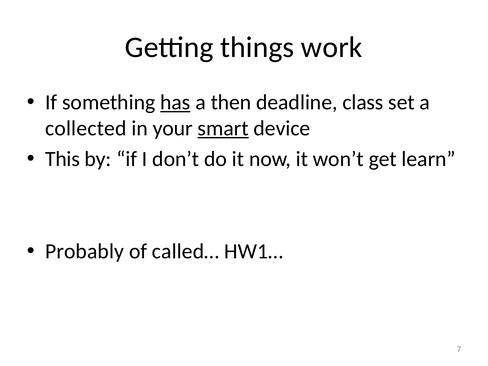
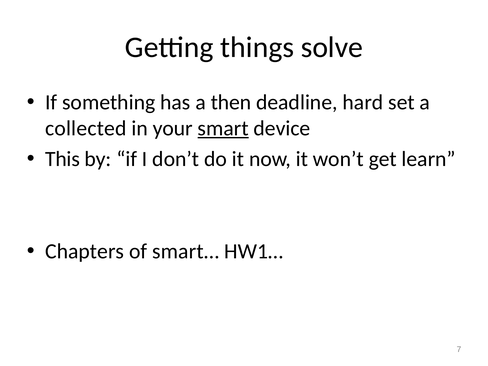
work: work -> solve
has underline: present -> none
class: class -> hard
Probably: Probably -> Chapters
called…: called… -> smart…
